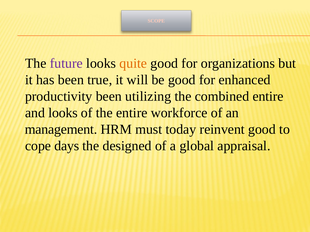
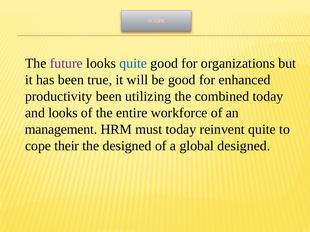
quite at (133, 63) colour: orange -> blue
combined entire: entire -> today
reinvent good: good -> quite
days: days -> their
global appraisal: appraisal -> designed
